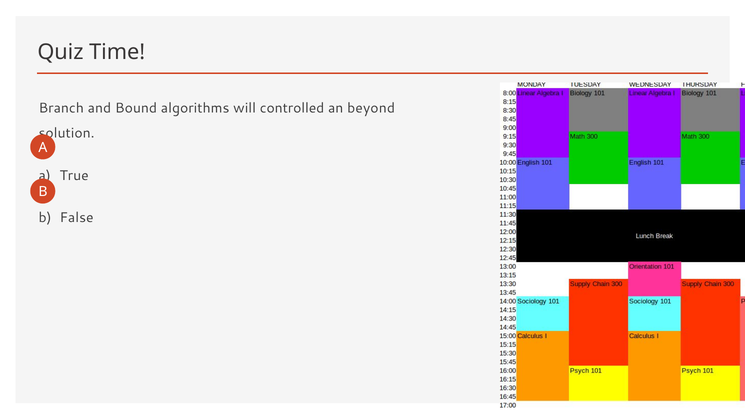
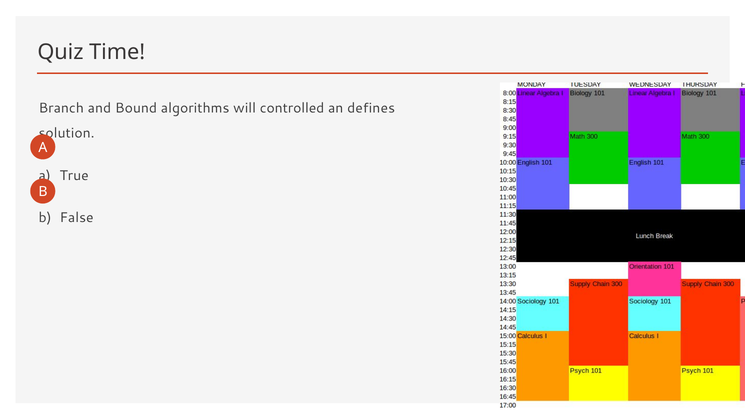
beyond: beyond -> defines
